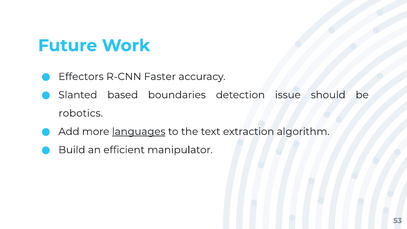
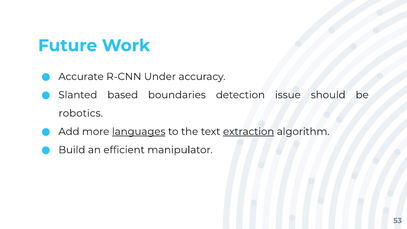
Effectors: Effectors -> Accurate
Faster: Faster -> Under
extraction underline: none -> present
